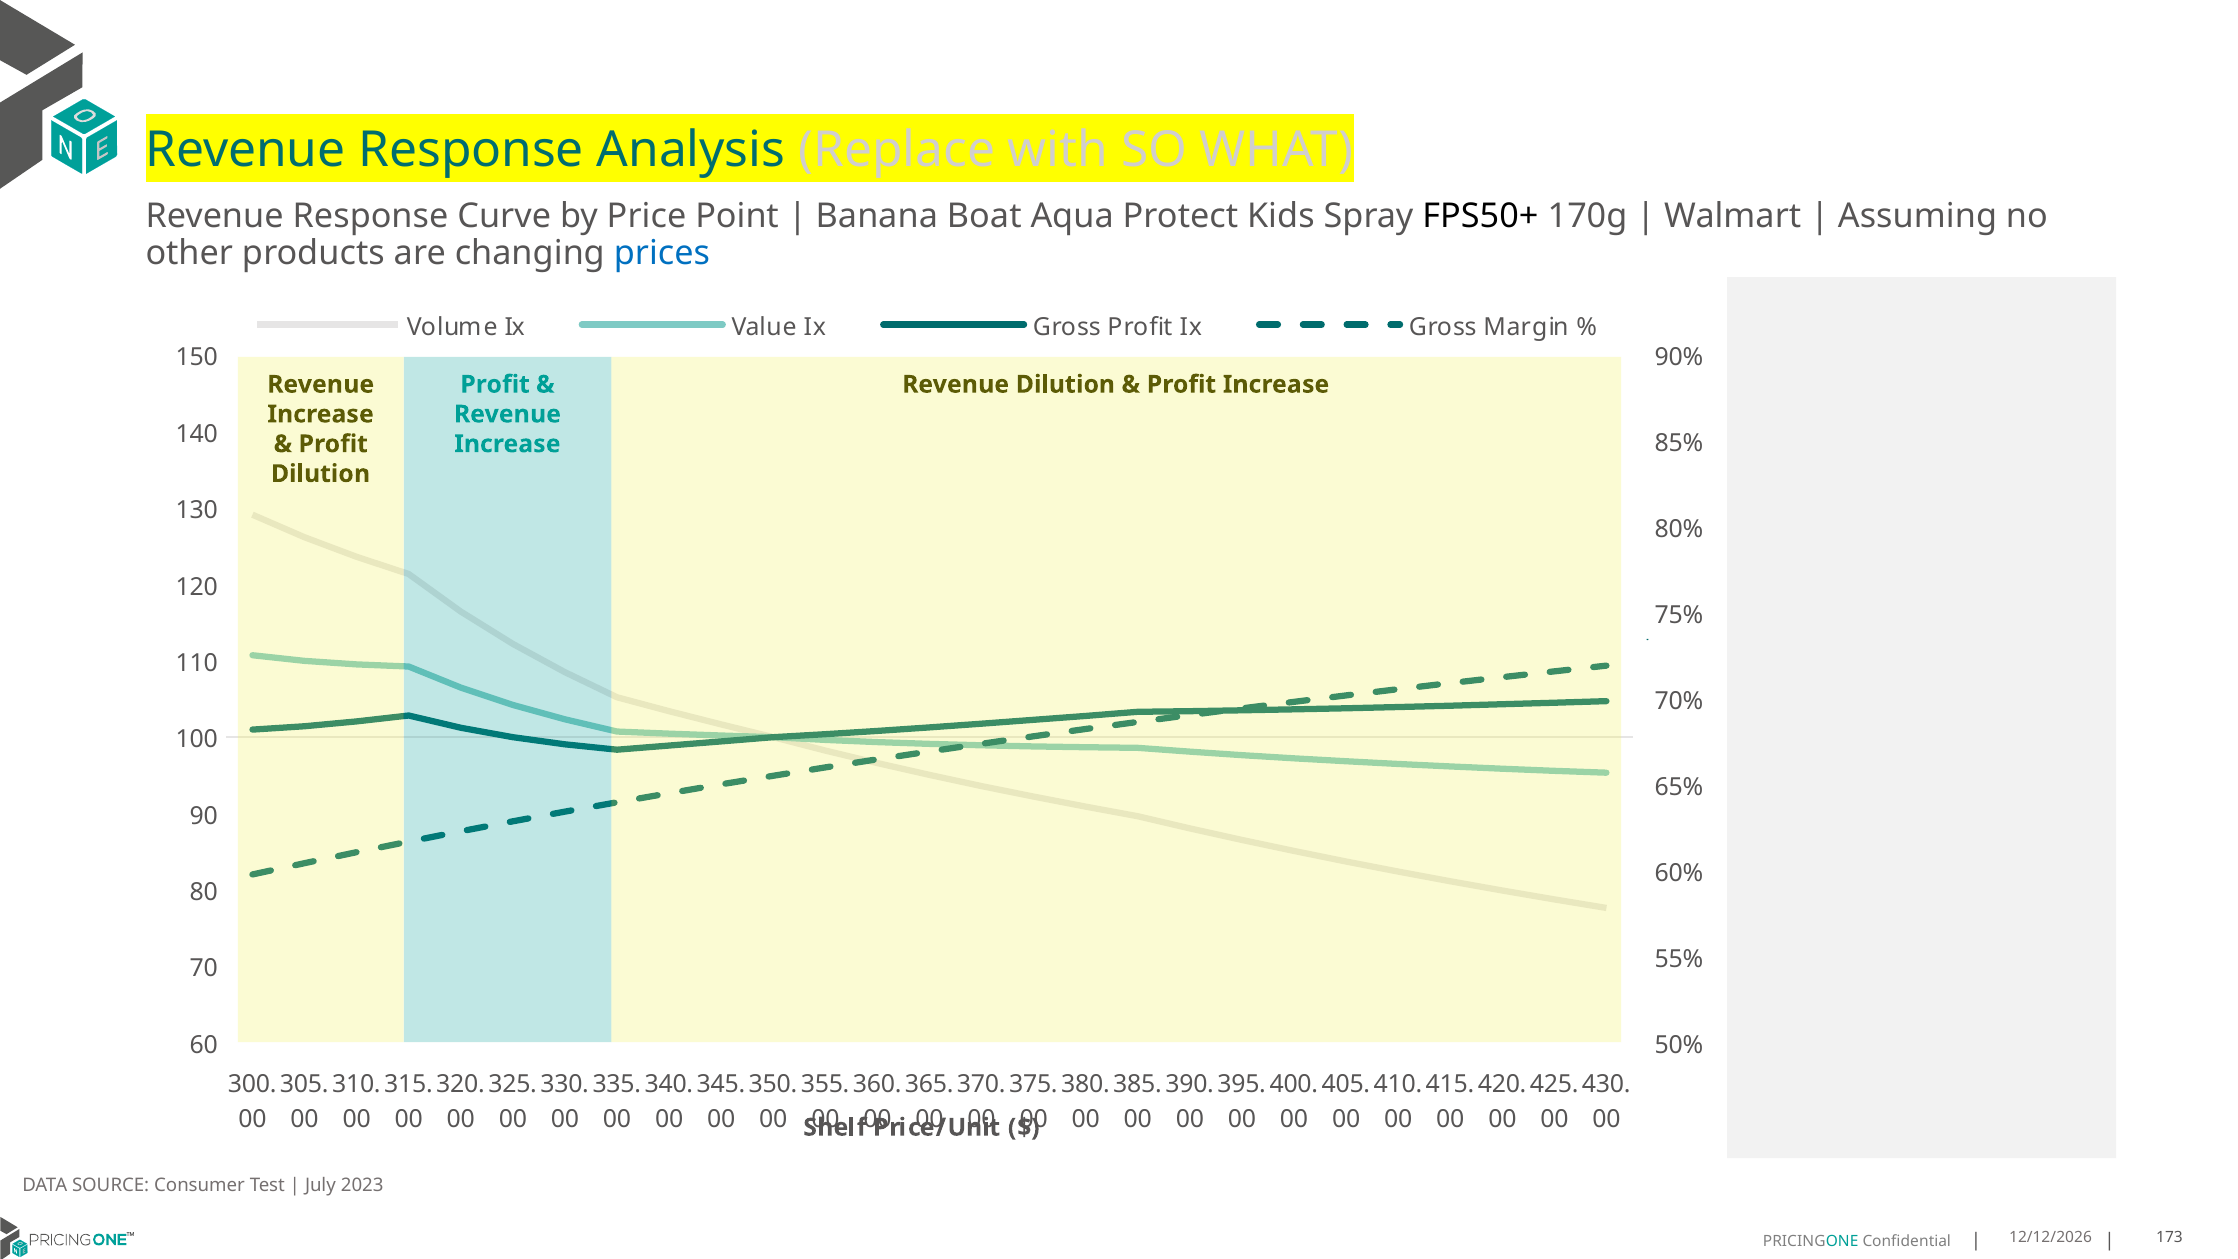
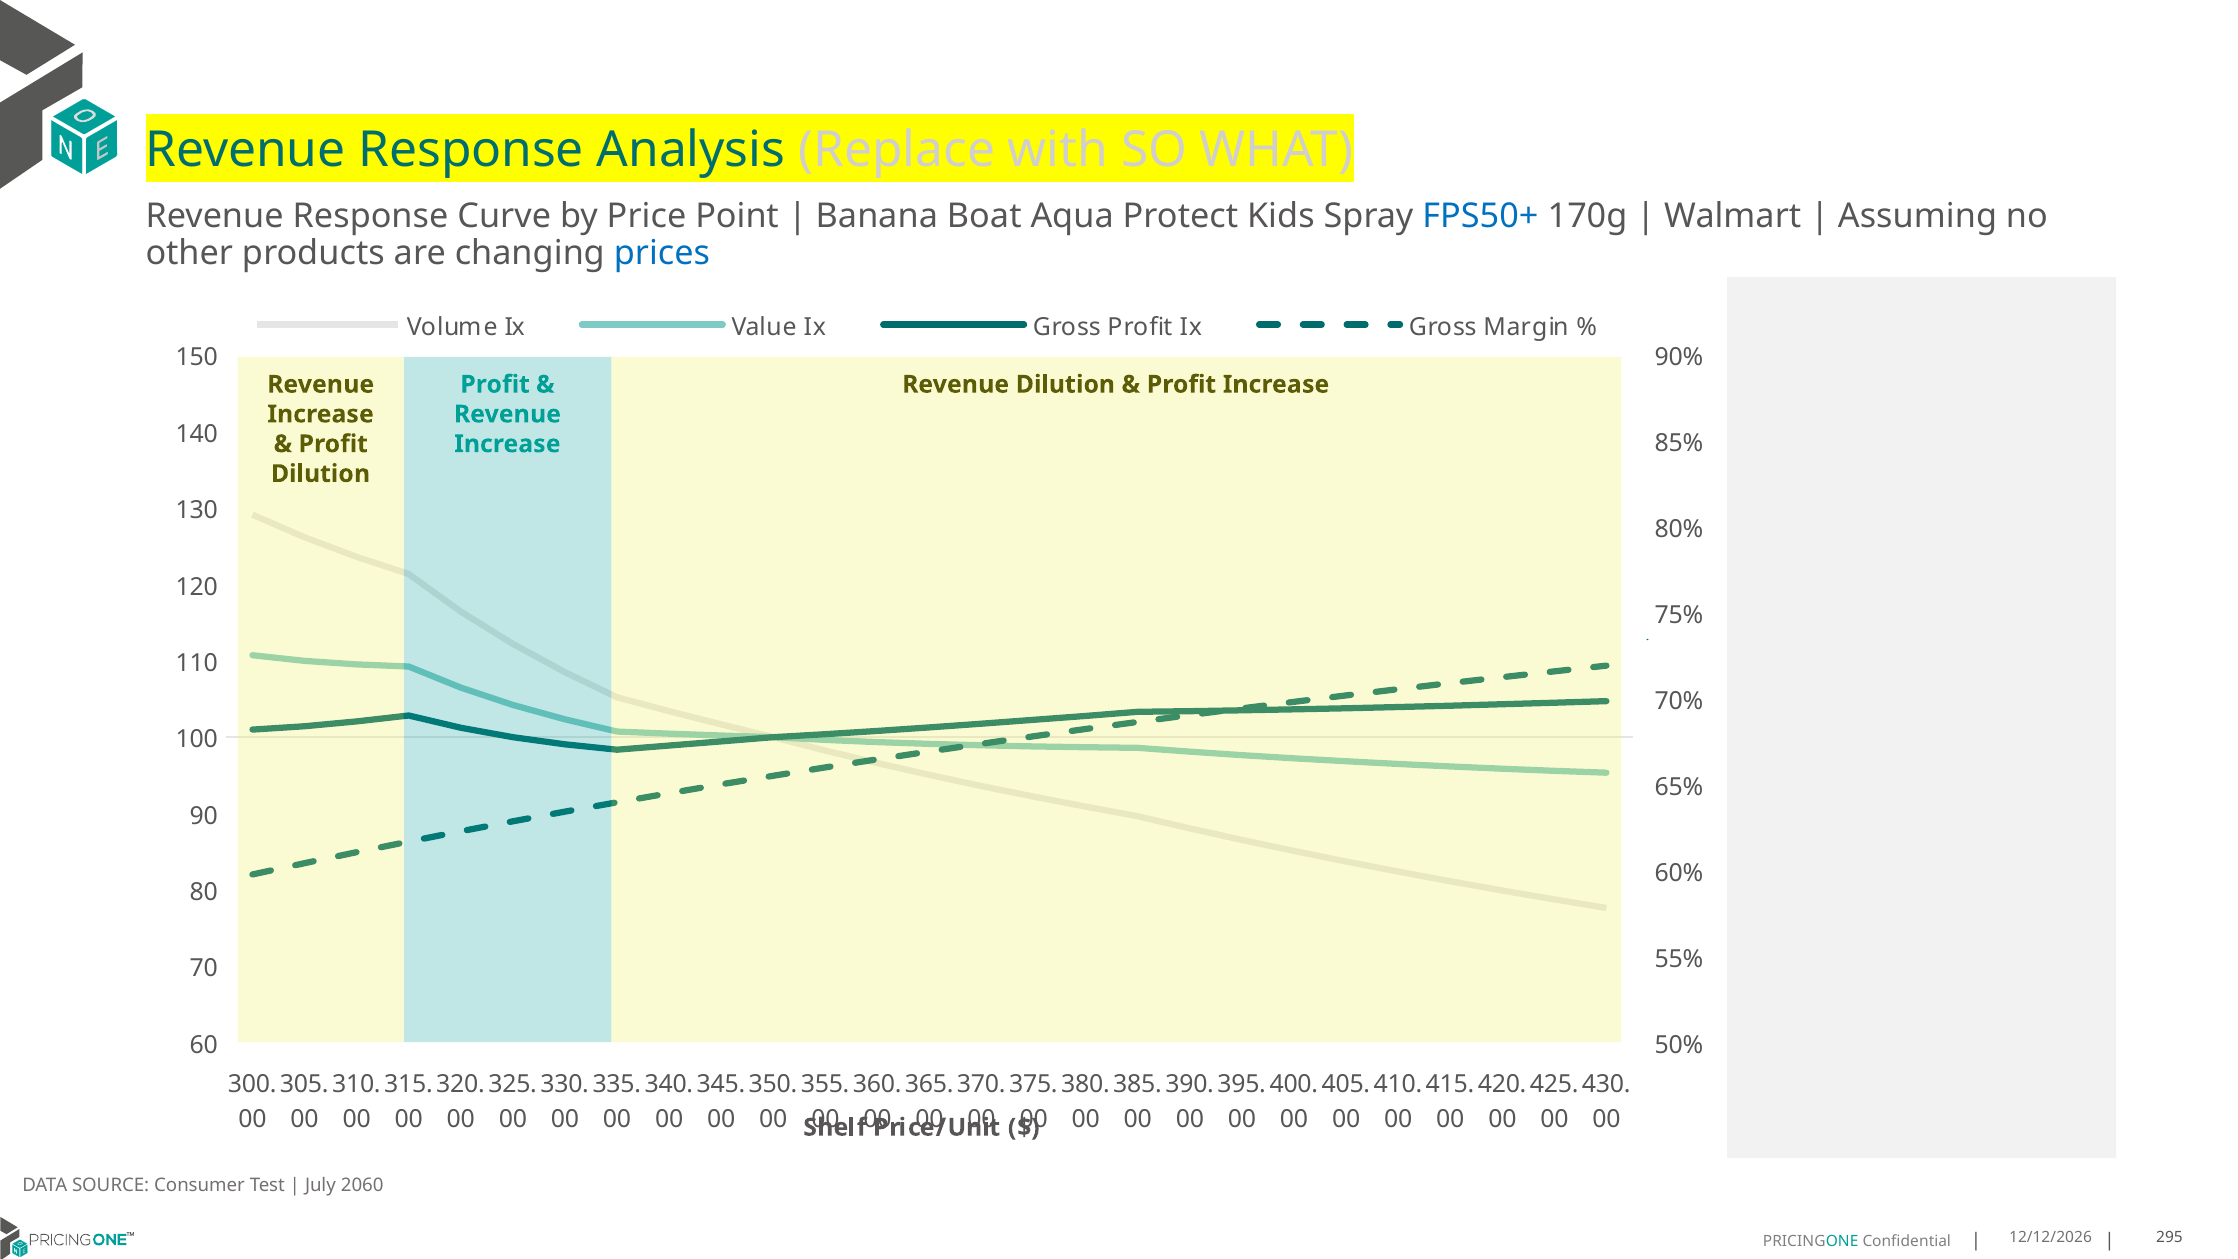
FPS50+ colour: black -> blue
2023: 2023 -> 2060
173: 173 -> 295
